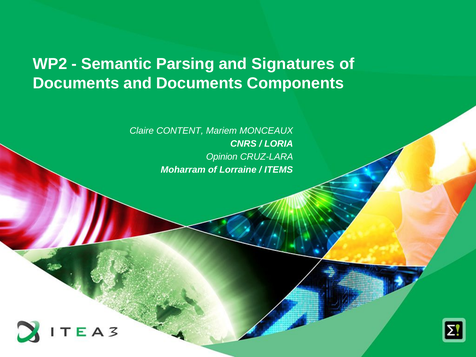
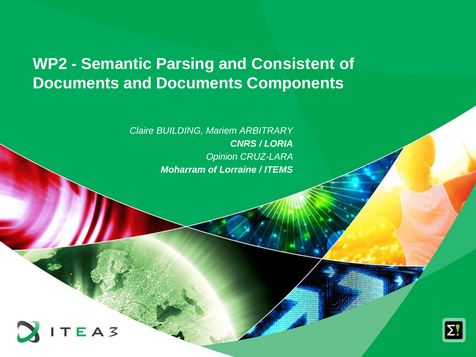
Signatures: Signatures -> Consistent
CONTENT: CONTENT -> BUILDING
MONCEAUX: MONCEAUX -> ARBITRARY
